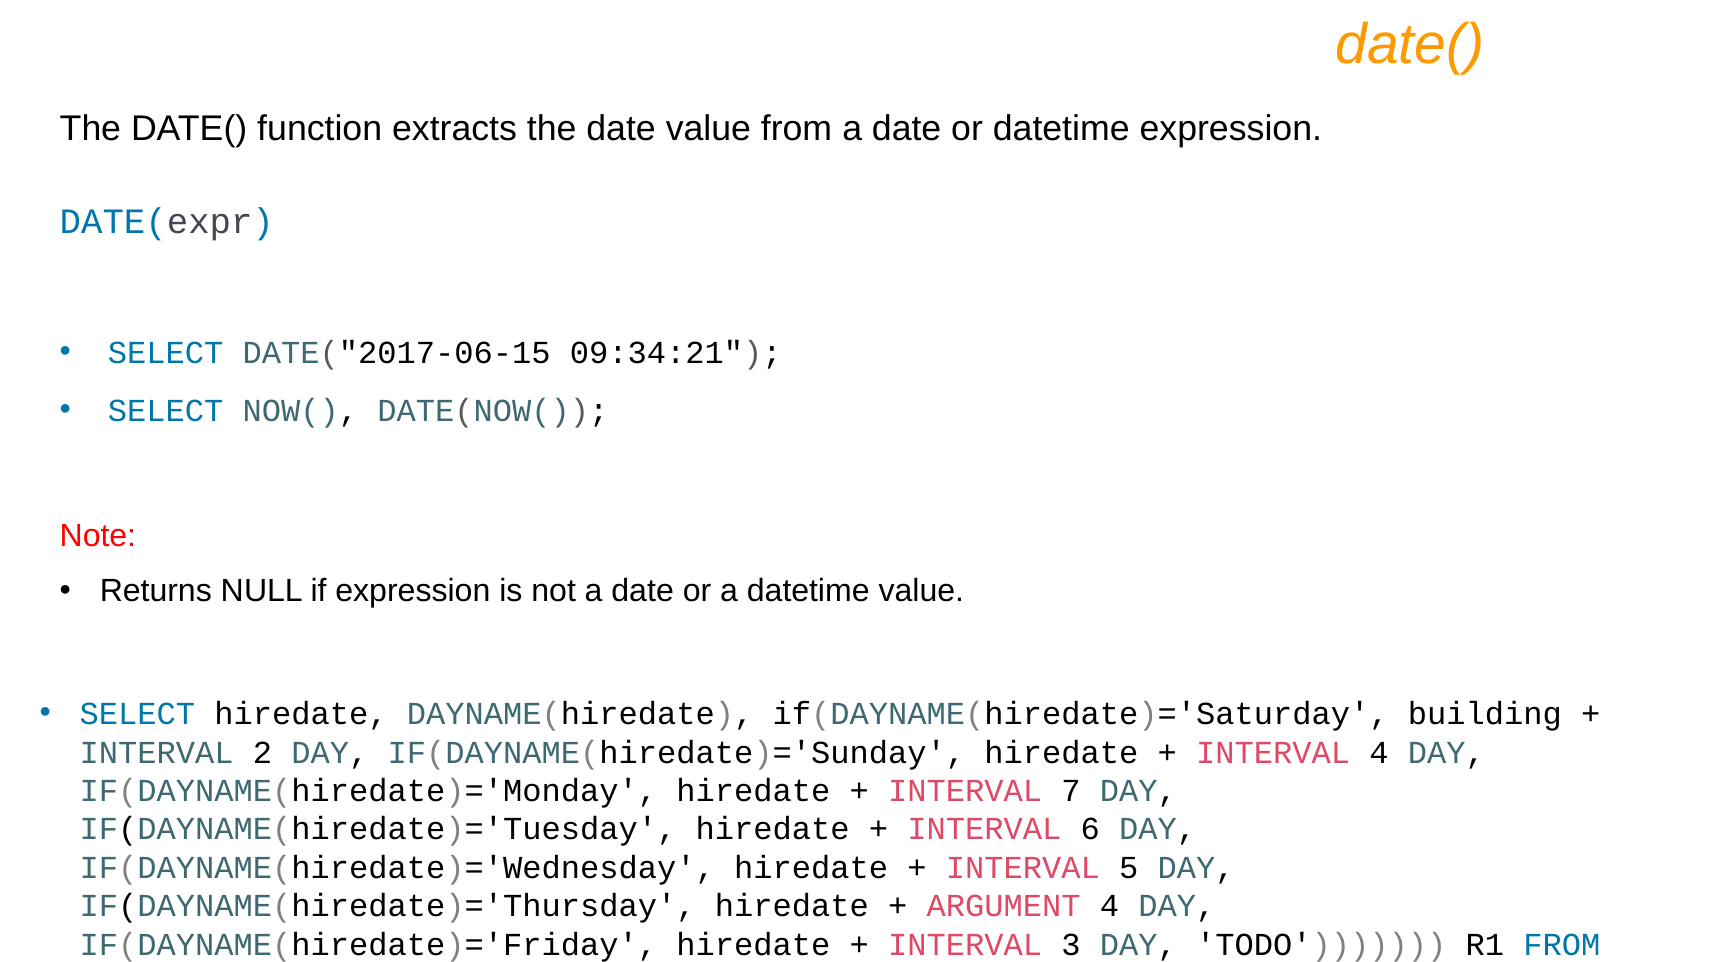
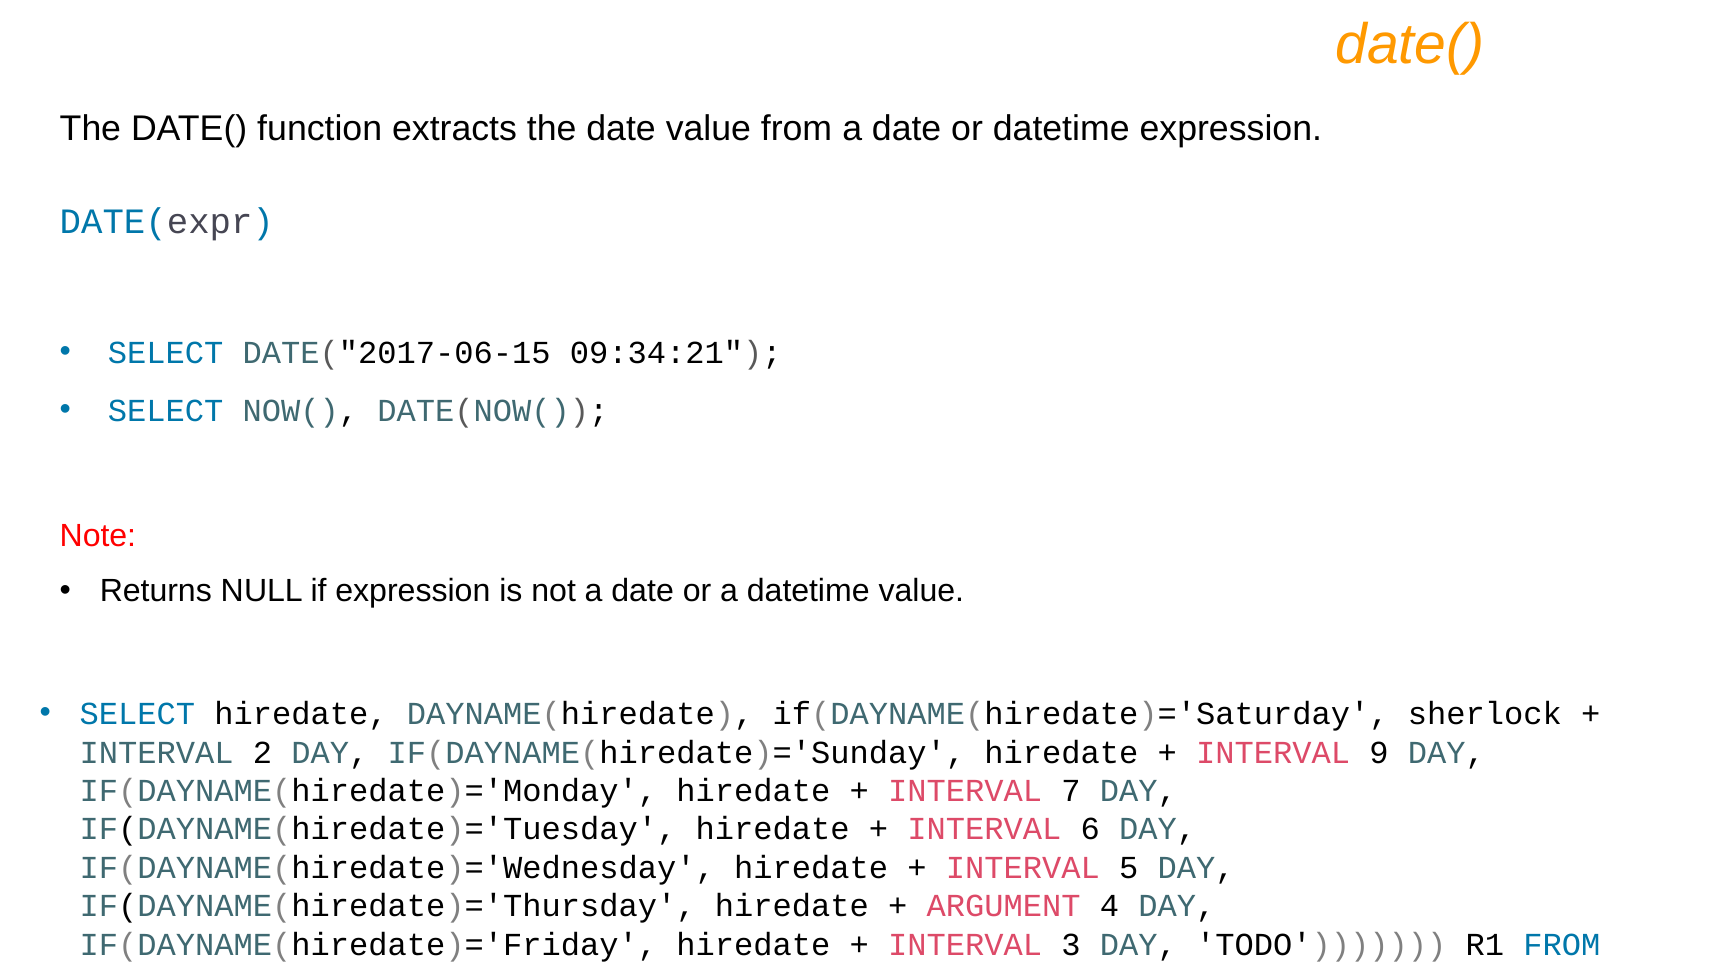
building: building -> sherlock
INTERVAL 4: 4 -> 9
